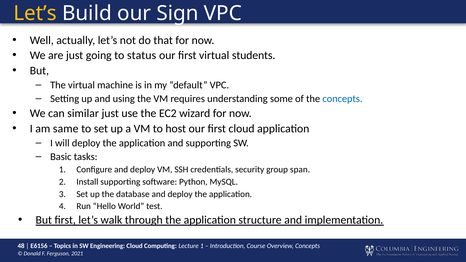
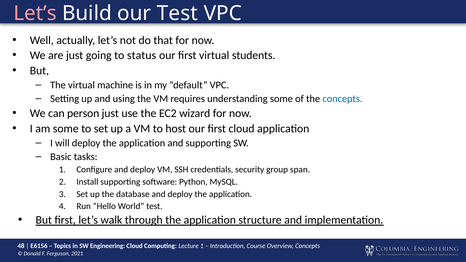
Let’s at (35, 13) colour: yellow -> pink
our Sign: Sign -> Test
similar: similar -> person
am same: same -> some
